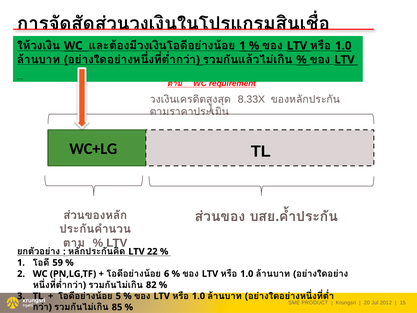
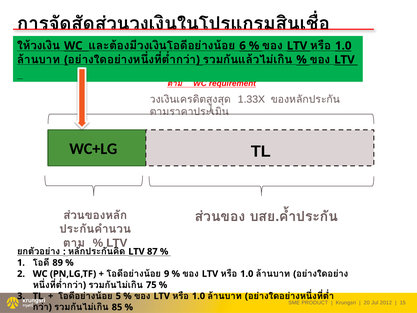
1 at (243, 46): 1 -> 6
8.33X: 8.33X -> 1.33X
22: 22 -> 87
59: 59 -> 89
6: 6 -> 9
82: 82 -> 75
